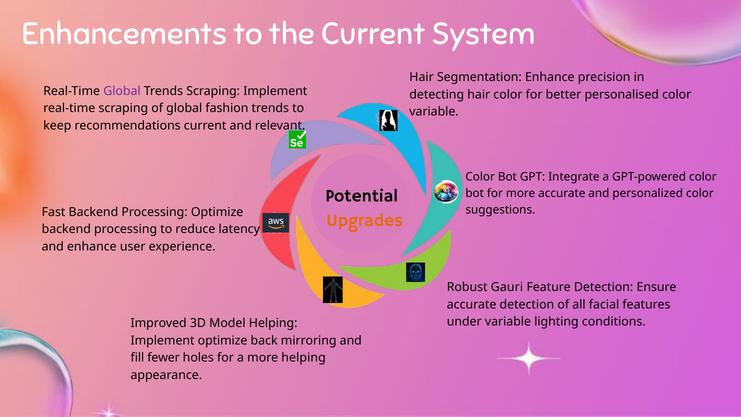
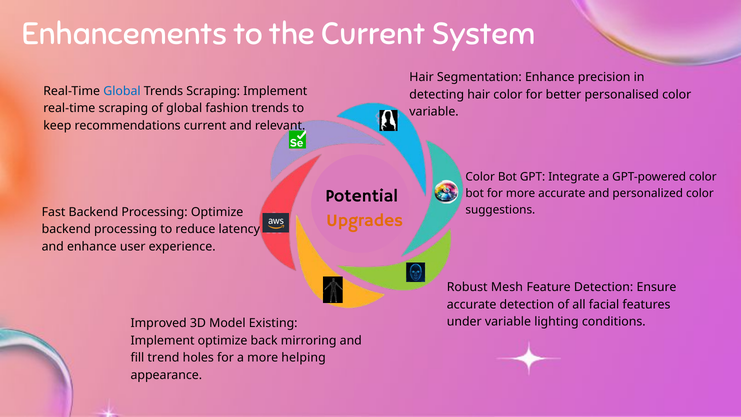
Global at (122, 91) colour: purple -> blue
Gauri: Gauri -> Mesh
Model Helping: Helping -> Existing
fewer: fewer -> trend
